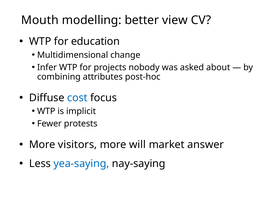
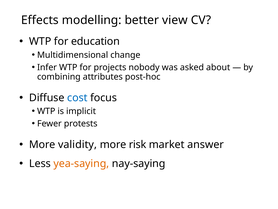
Mouth: Mouth -> Effects
visitors: visitors -> validity
will: will -> risk
yea-saying colour: blue -> orange
